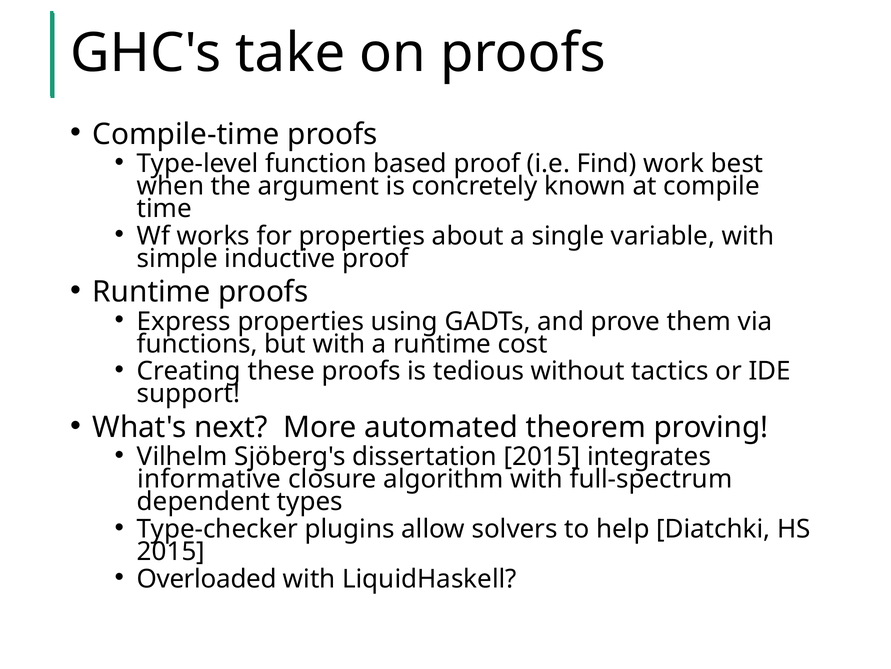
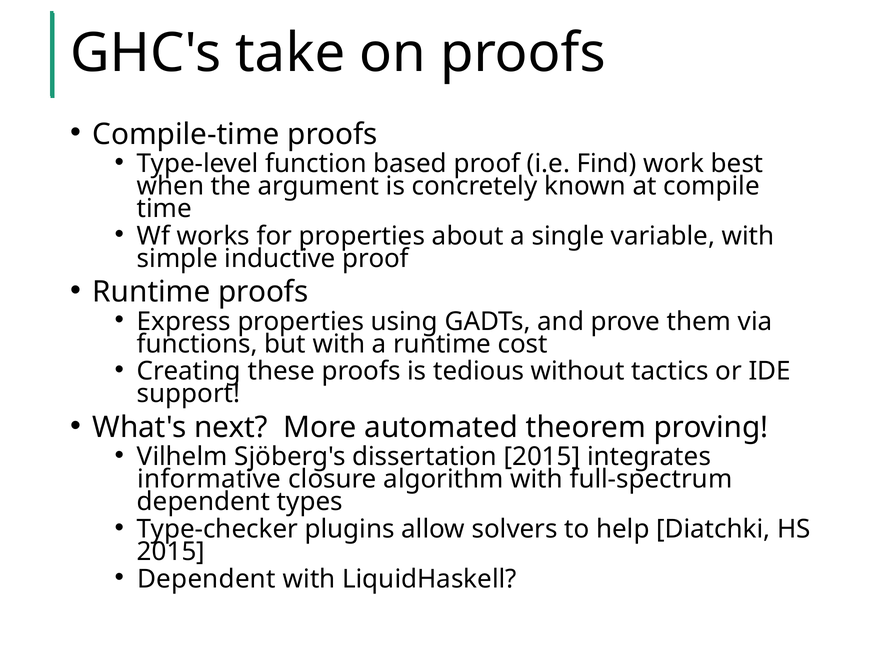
Overloaded at (207, 578): Overloaded -> Dependent
